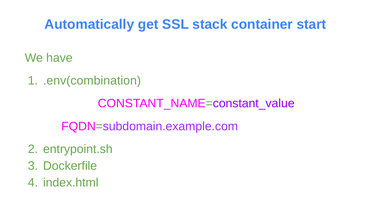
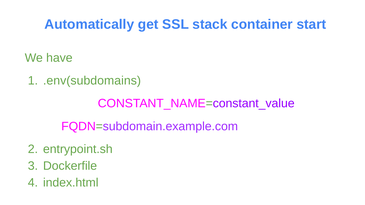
.env(combination: .env(combination -> .env(subdomains
